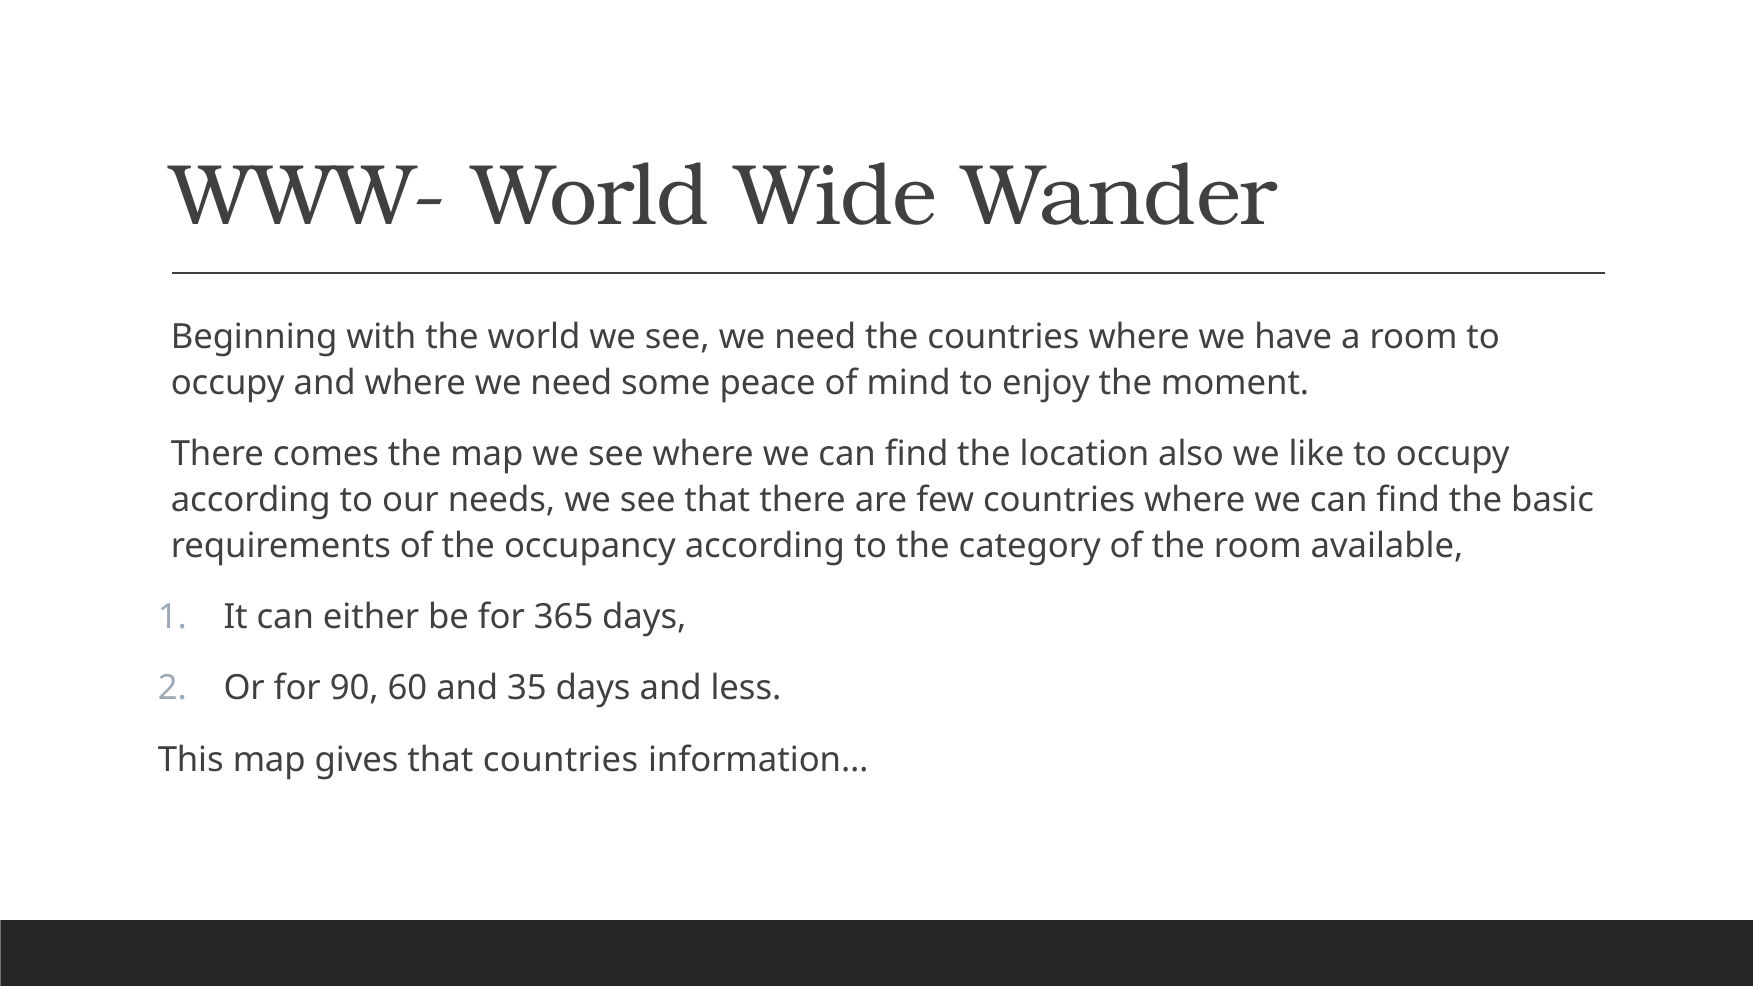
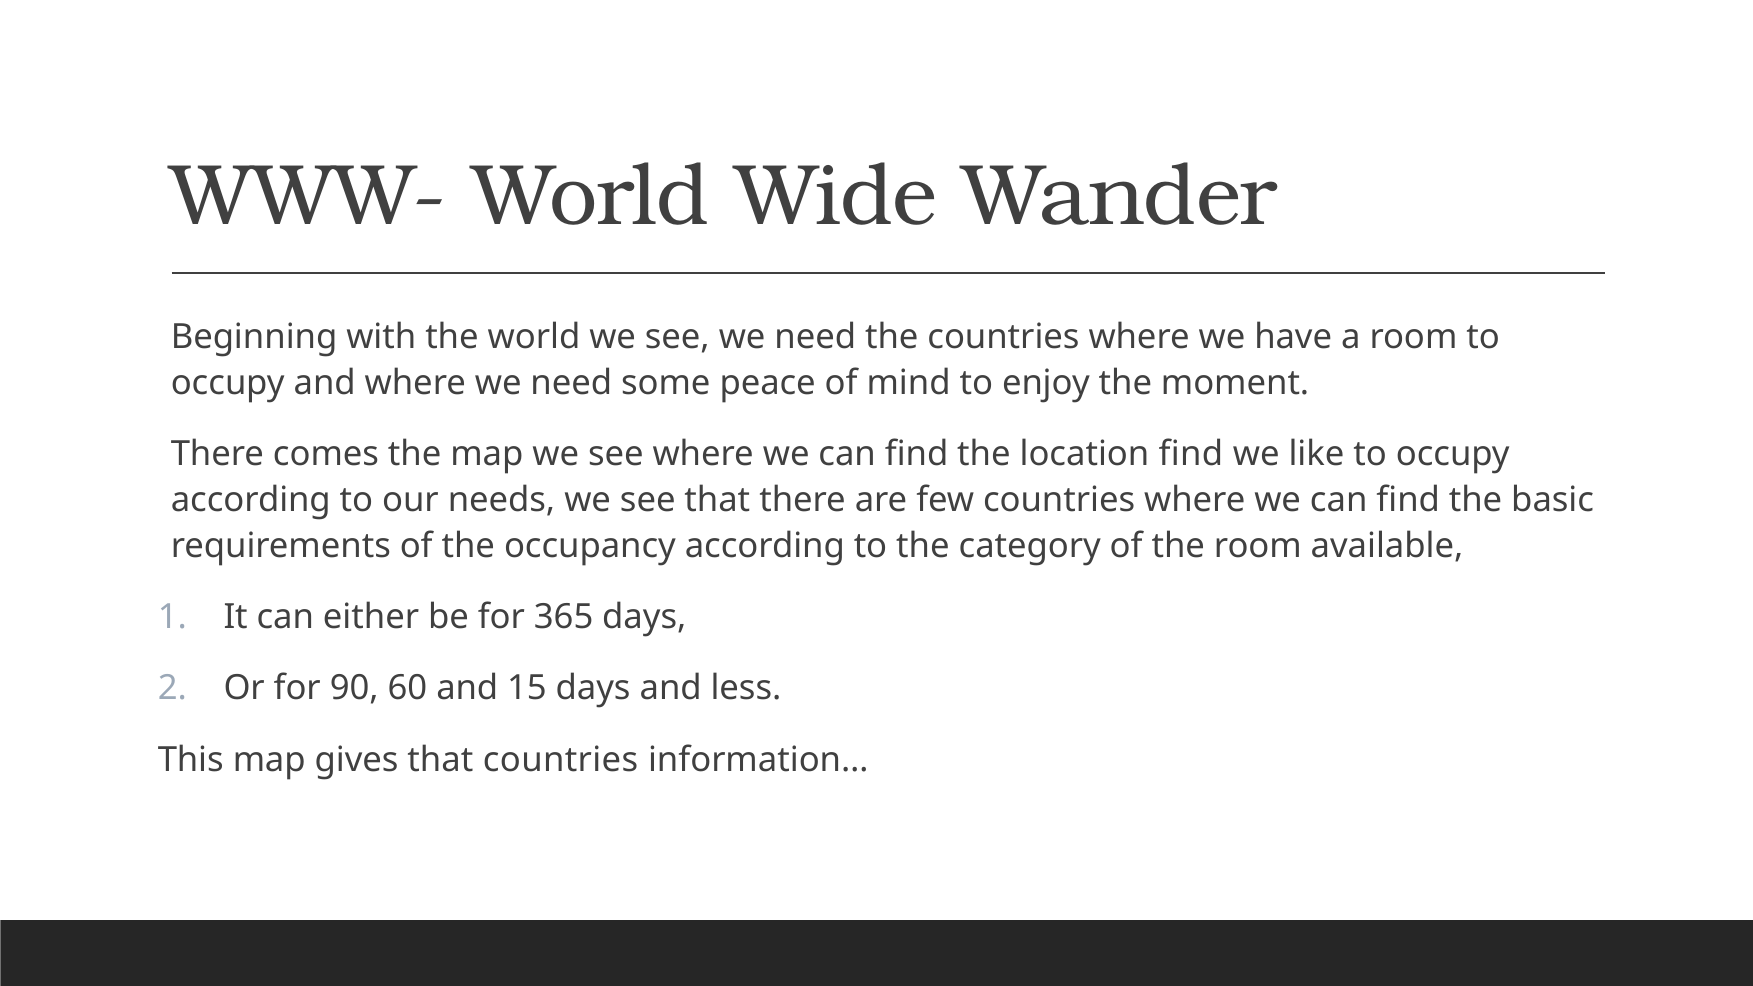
location also: also -> find
35: 35 -> 15
